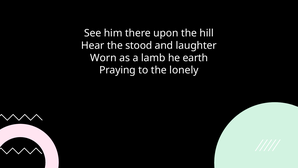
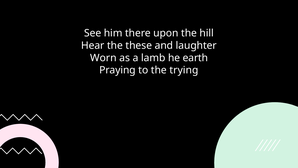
stood: stood -> these
lonely: lonely -> trying
